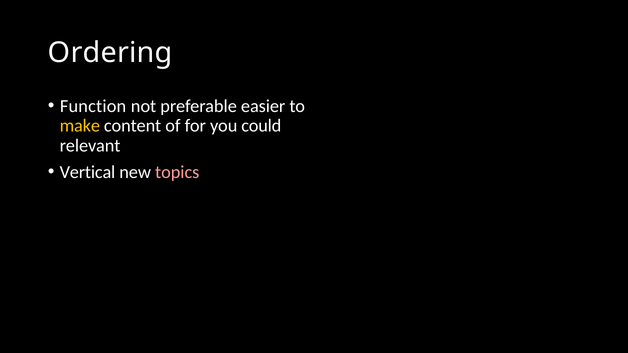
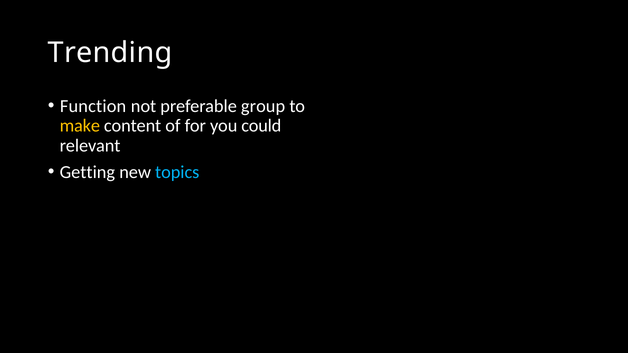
Ordering: Ordering -> Trending
easier: easier -> group
Vertical: Vertical -> Getting
topics colour: pink -> light blue
